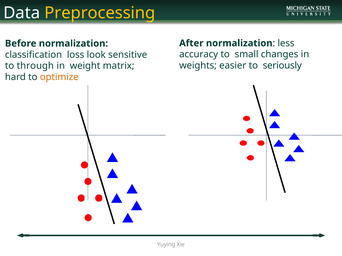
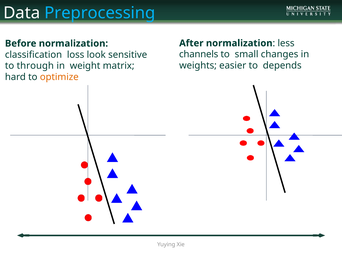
Preprocessing colour: yellow -> light blue
accuracy: accuracy -> channels
seriously: seriously -> depends
